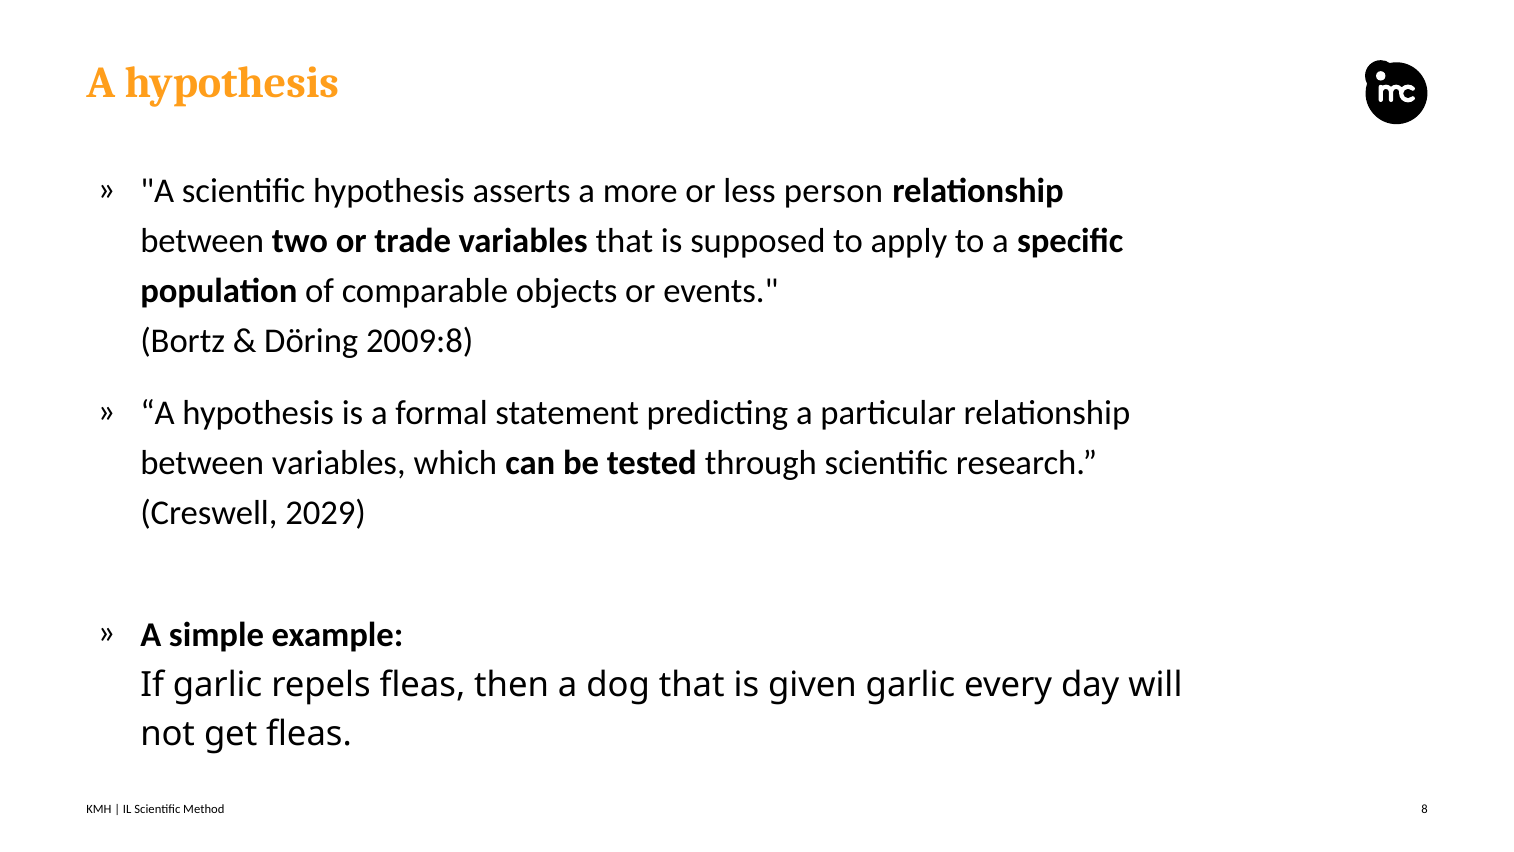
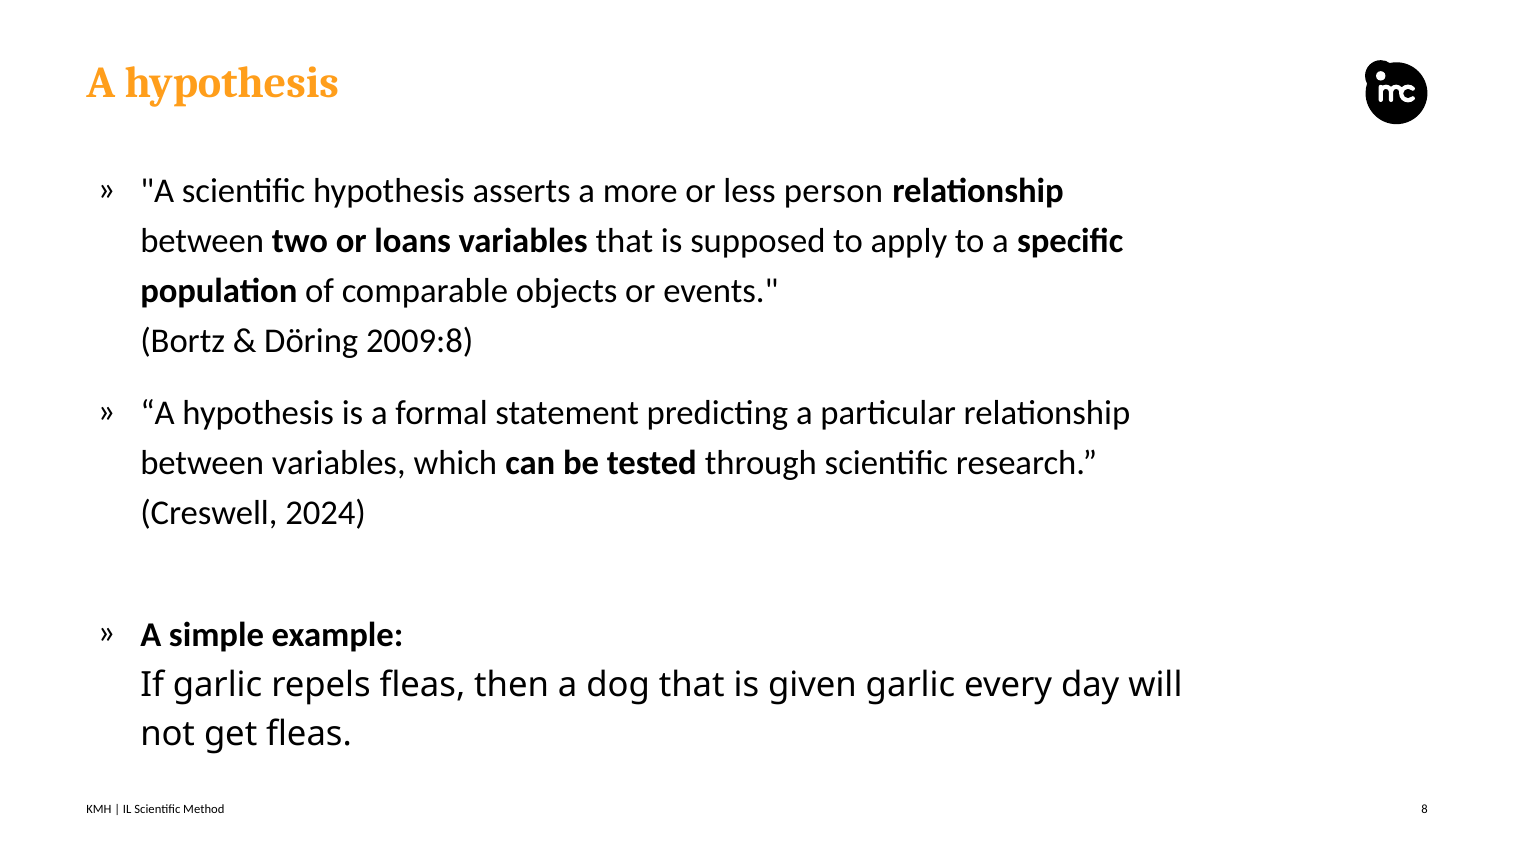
trade: trade -> loans
2029: 2029 -> 2024
